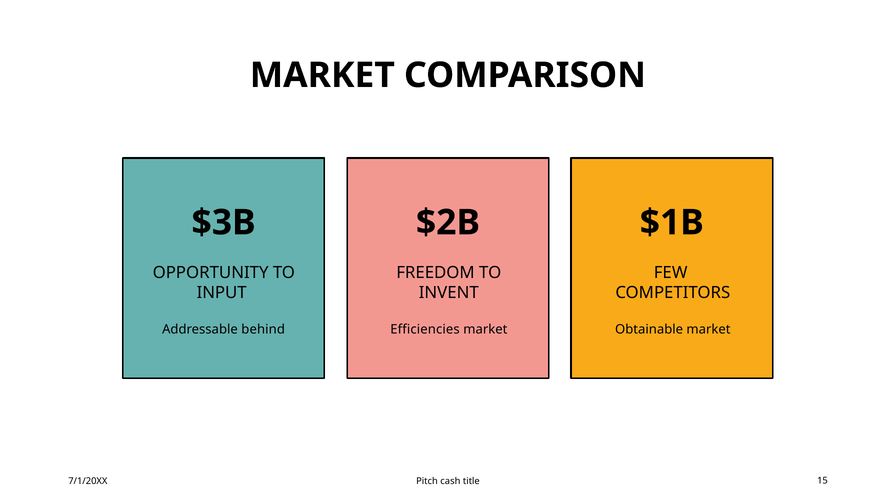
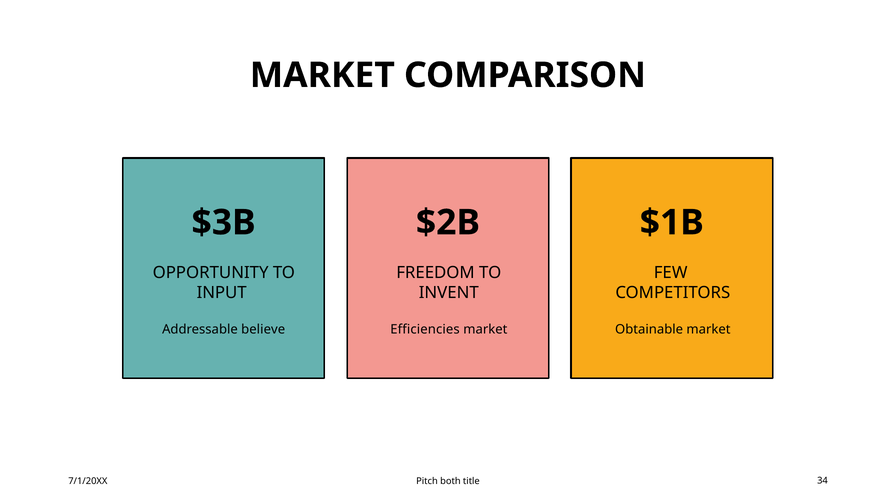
behind: behind -> believe
cash: cash -> both
15: 15 -> 34
